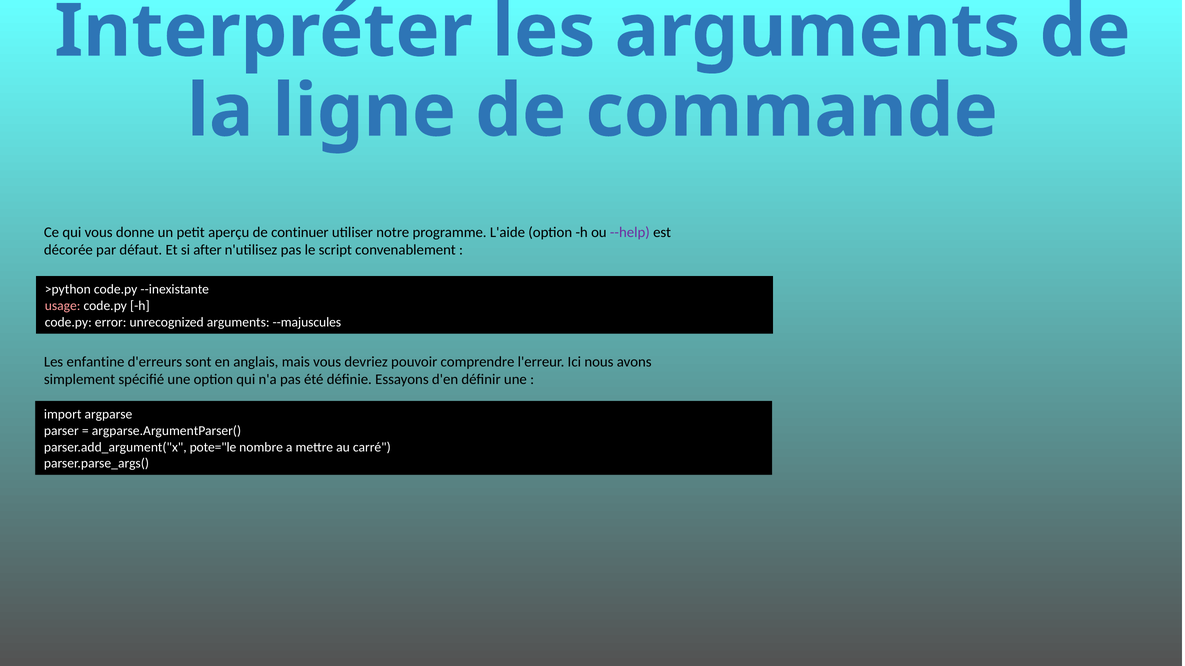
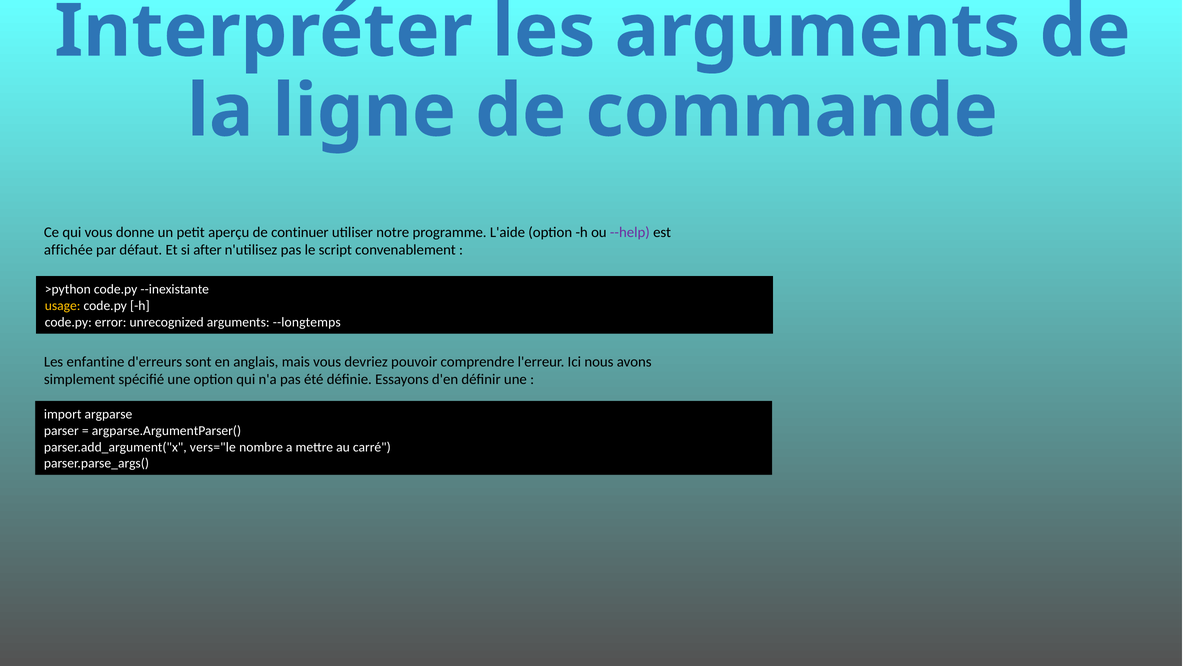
décorée: décorée -> affichée
usage colour: pink -> yellow
--majuscules: --majuscules -> --longtemps
pote="le: pote="le -> vers="le
